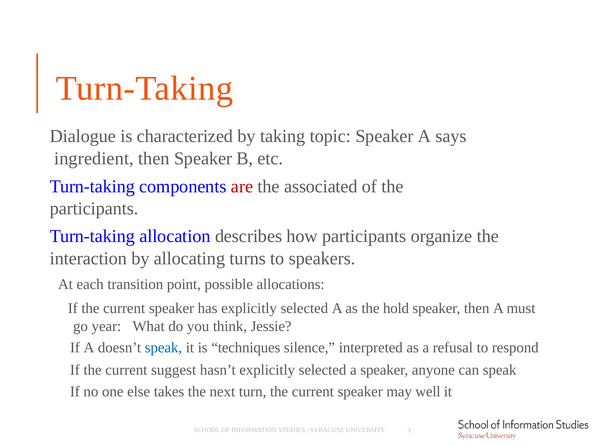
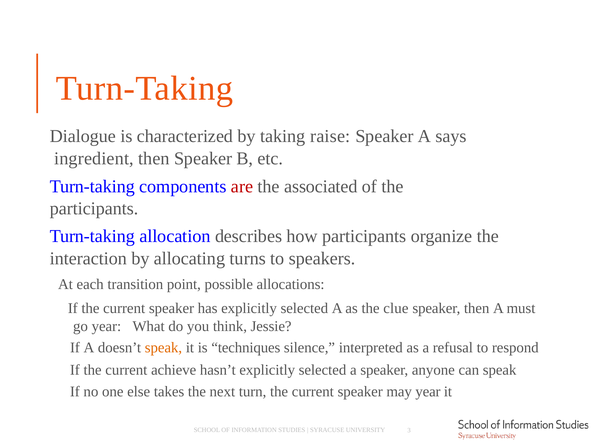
topic: topic -> raise
hold: hold -> clue
speak at (163, 348) colour: blue -> orange
suggest: suggest -> achieve
may well: well -> year
